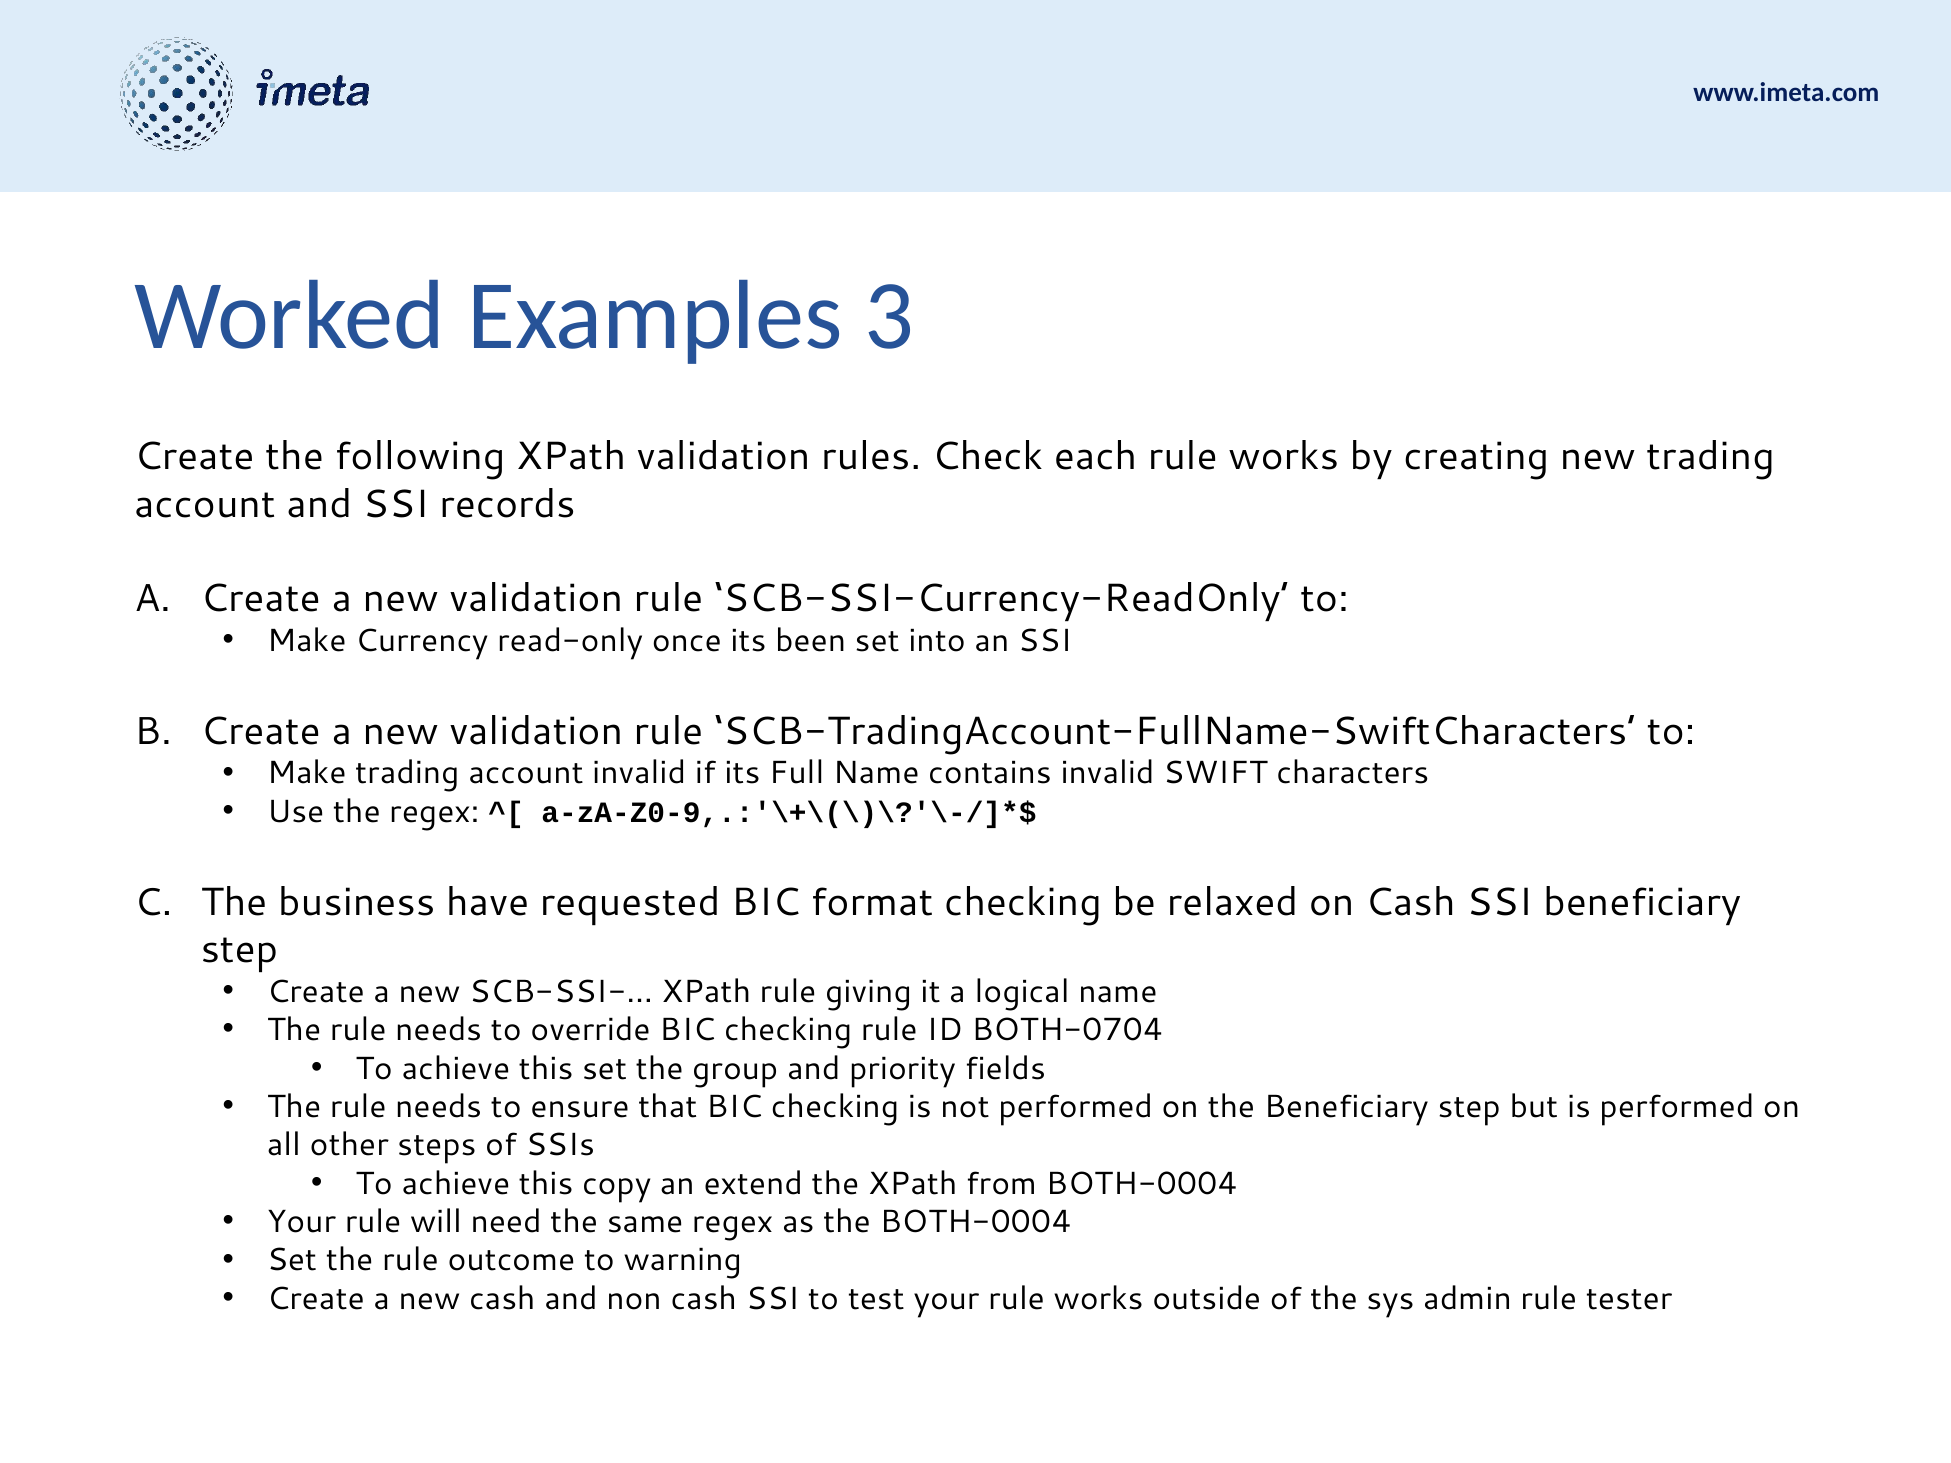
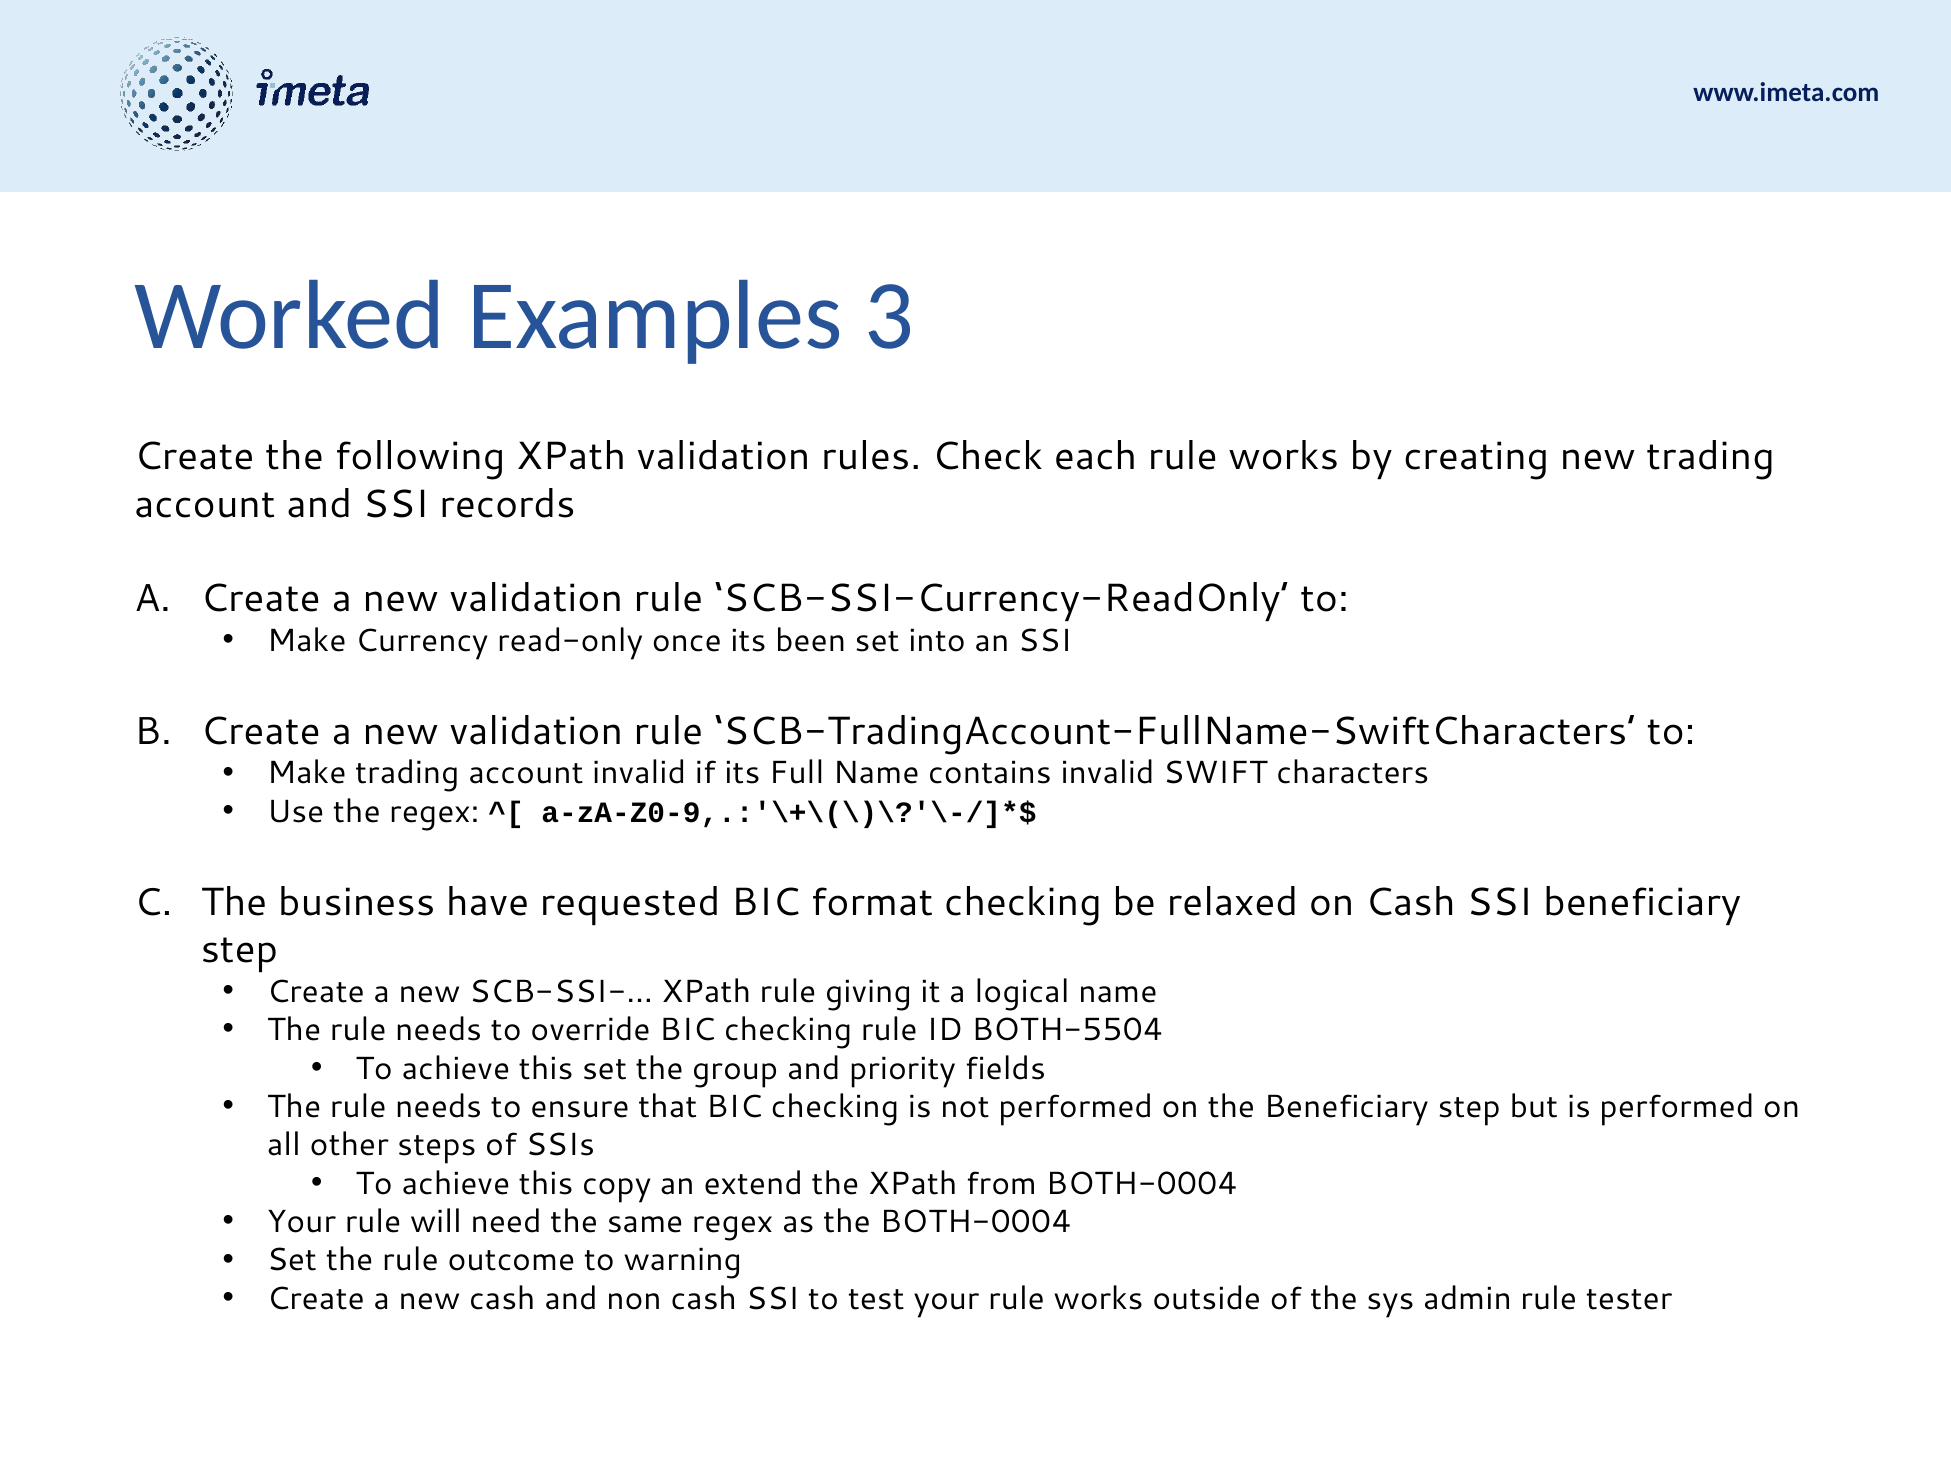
BOTH-0704: BOTH-0704 -> BOTH-5504
